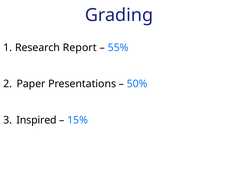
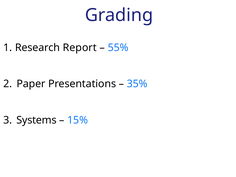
50%: 50% -> 35%
Inspired: Inspired -> Systems
